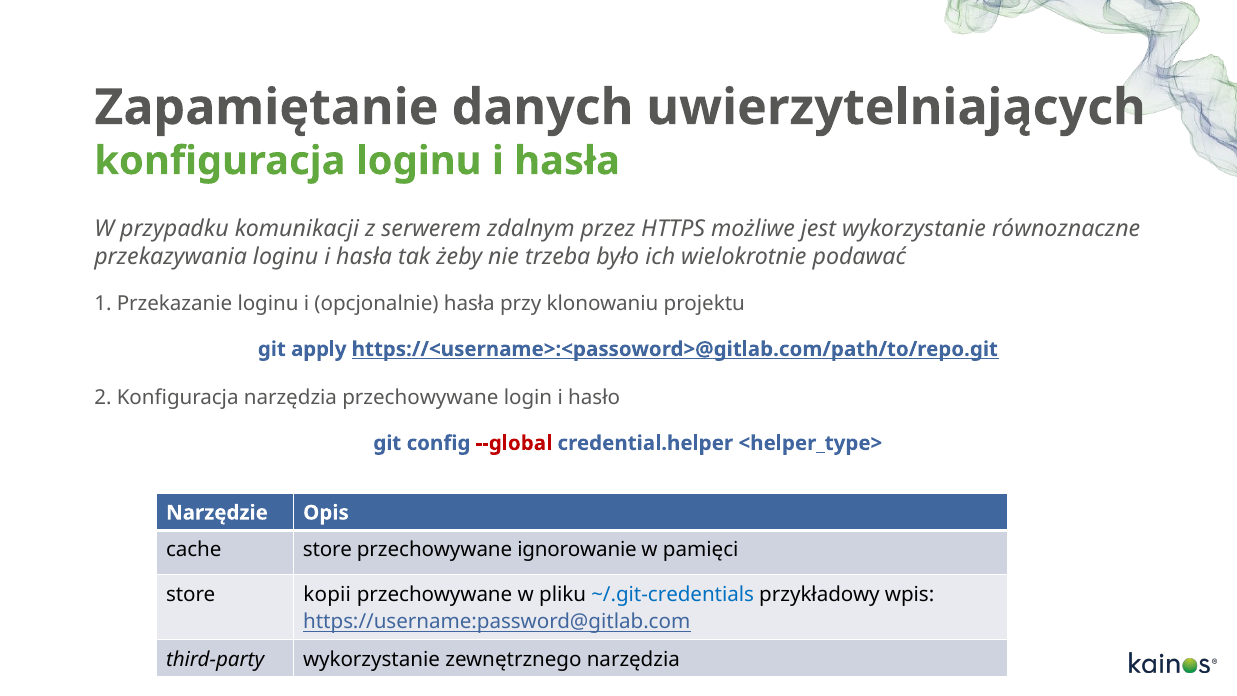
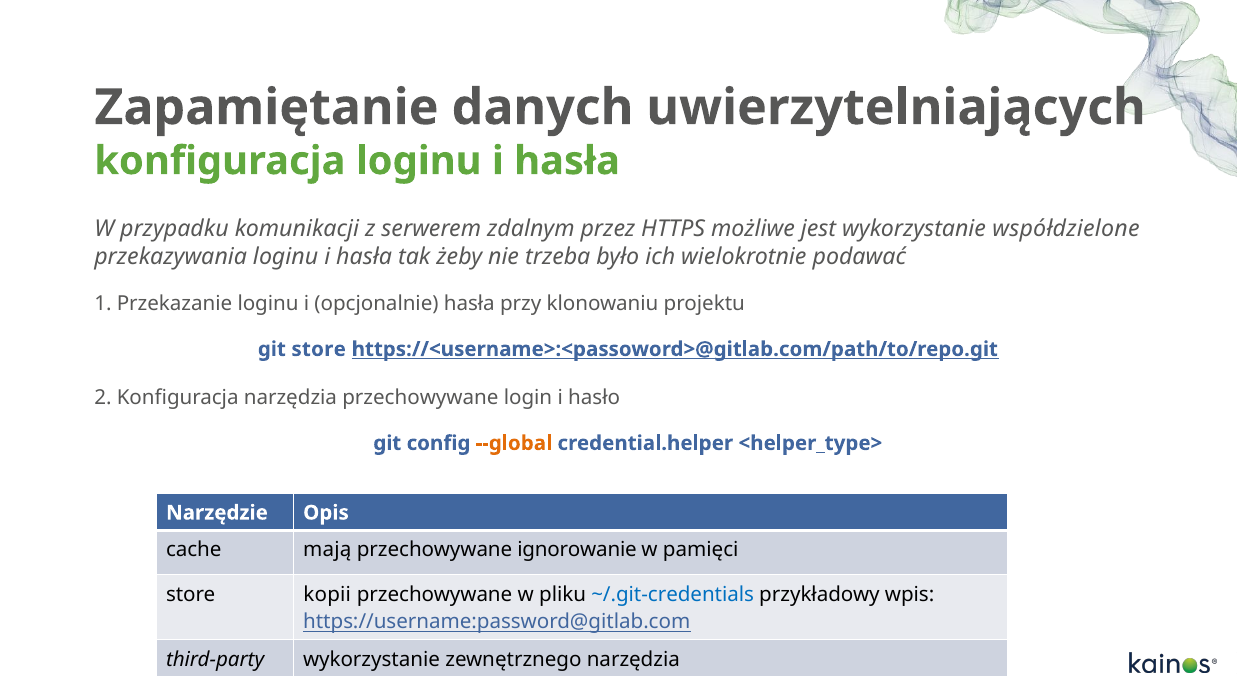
równoznaczne: równoznaczne -> współdzielone
git apply: apply -> store
--global colour: red -> orange
cache store: store -> mają
